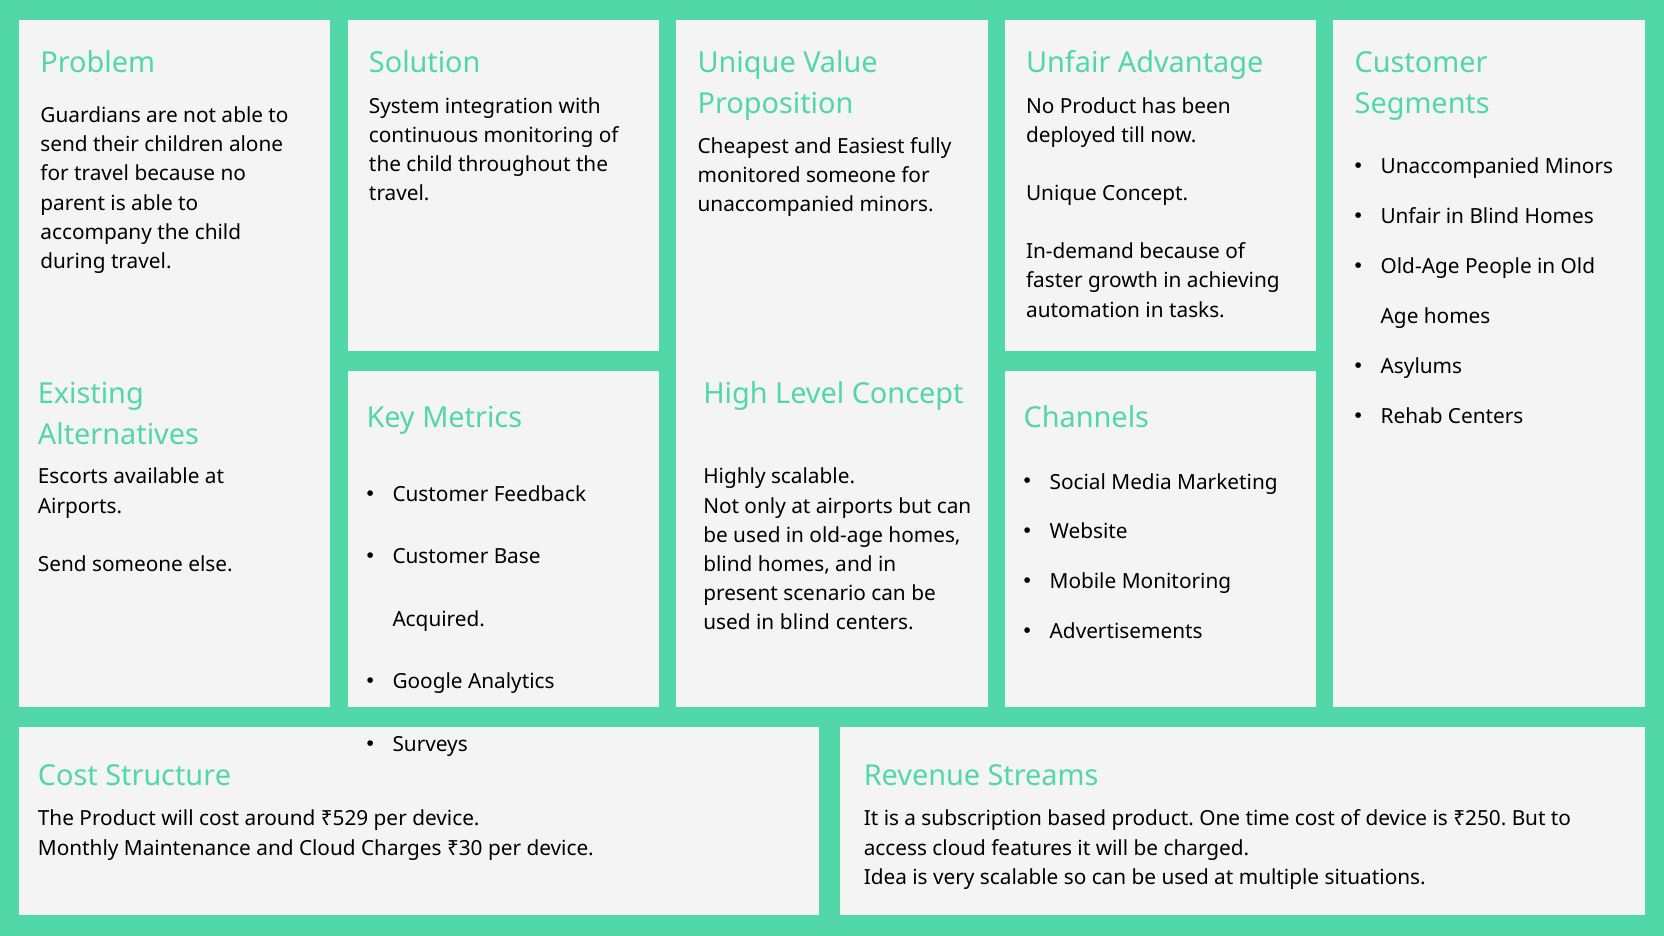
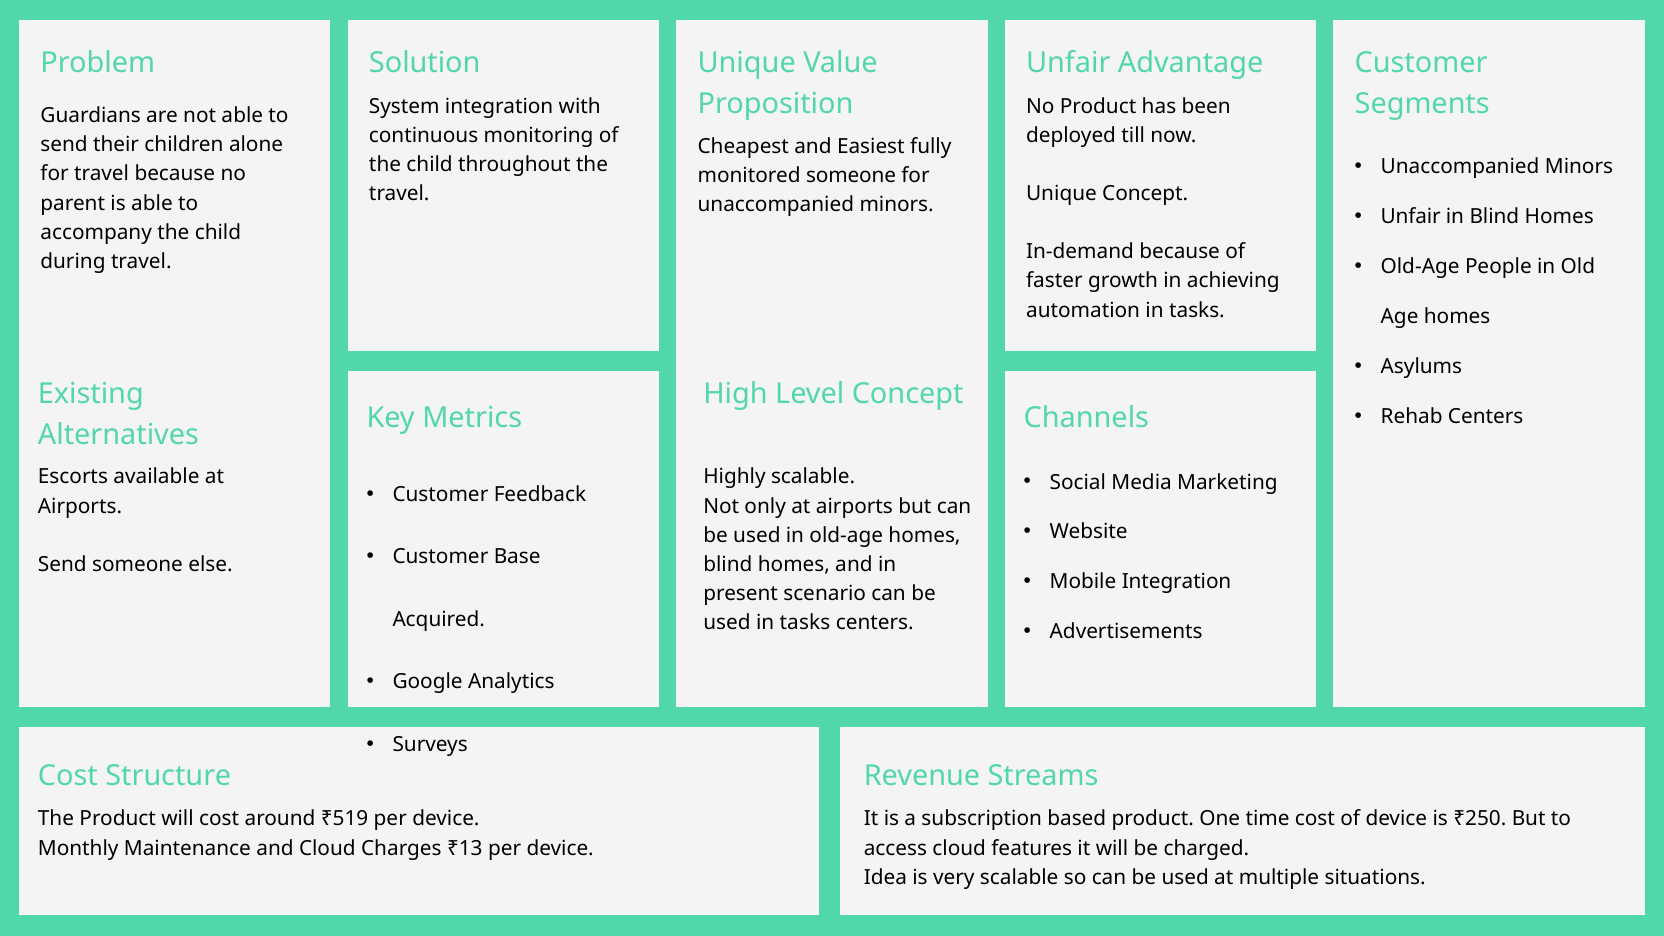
Mobile Monitoring: Monitoring -> Integration
used in blind: blind -> tasks
₹529: ₹529 -> ₹519
₹30: ₹30 -> ₹13
